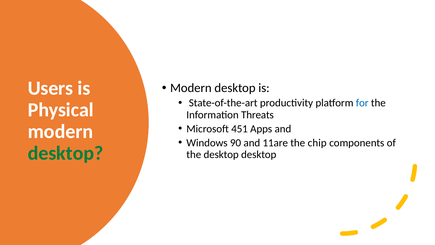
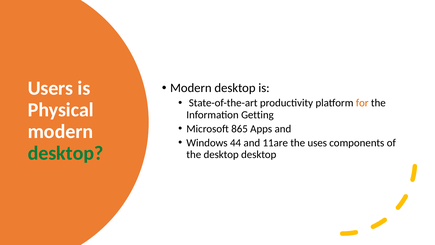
for colour: blue -> orange
Threats: Threats -> Getting
451: 451 -> 865
90: 90 -> 44
chip: chip -> uses
